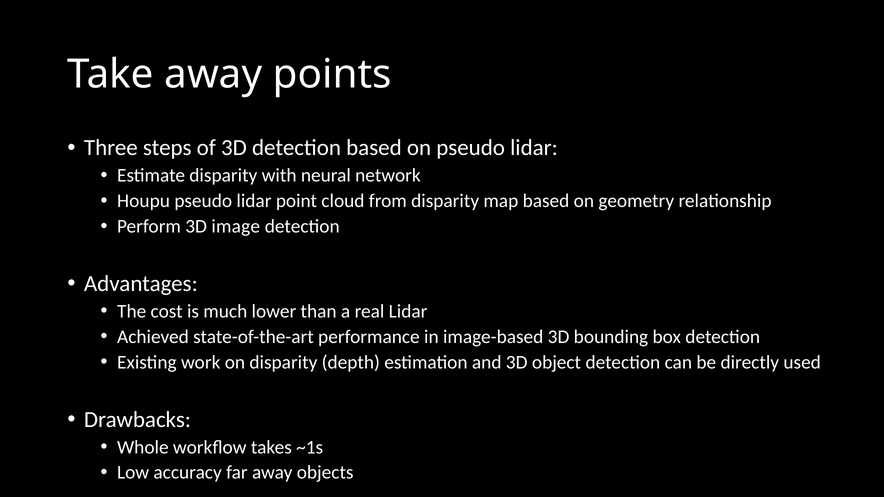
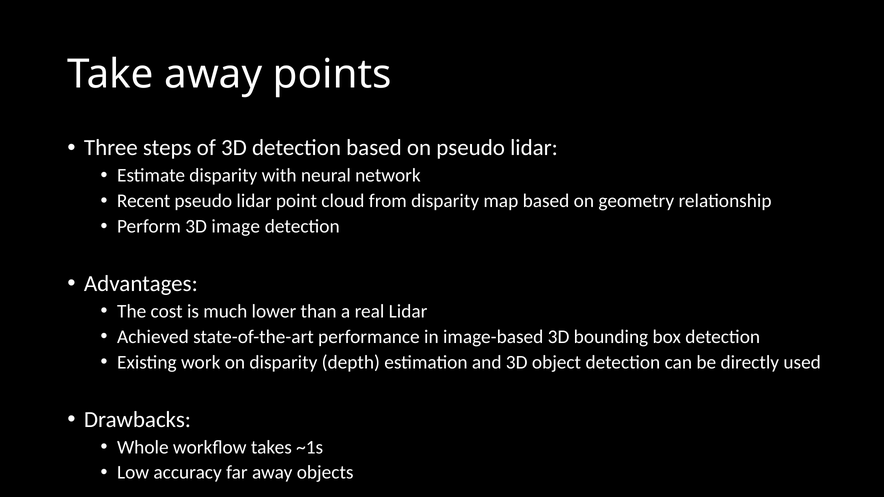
Houpu: Houpu -> Recent
